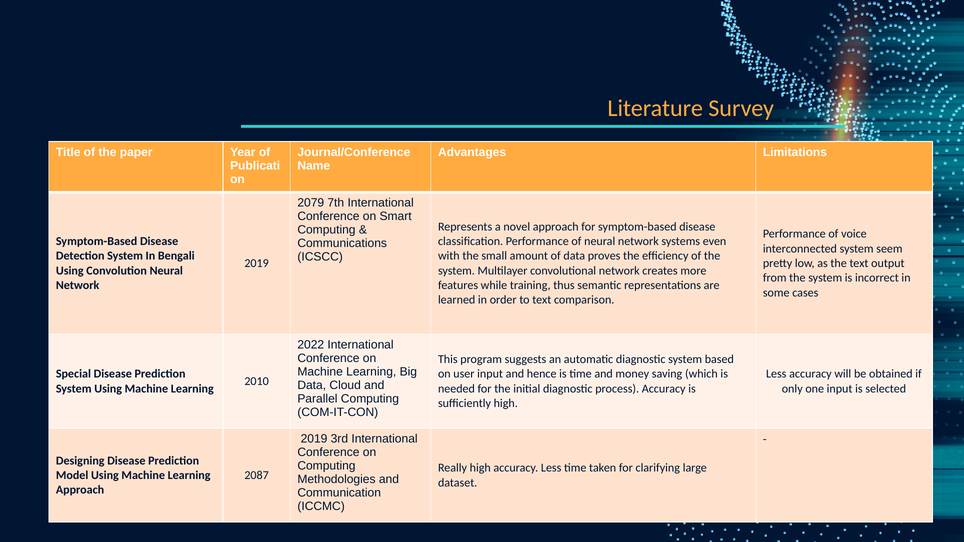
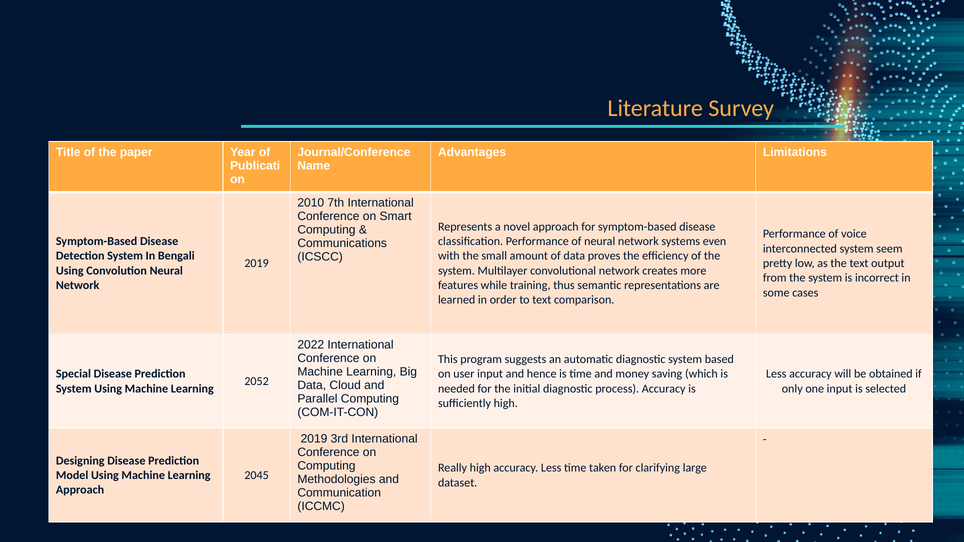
2079: 2079 -> 2010
2010: 2010 -> 2052
2087: 2087 -> 2045
